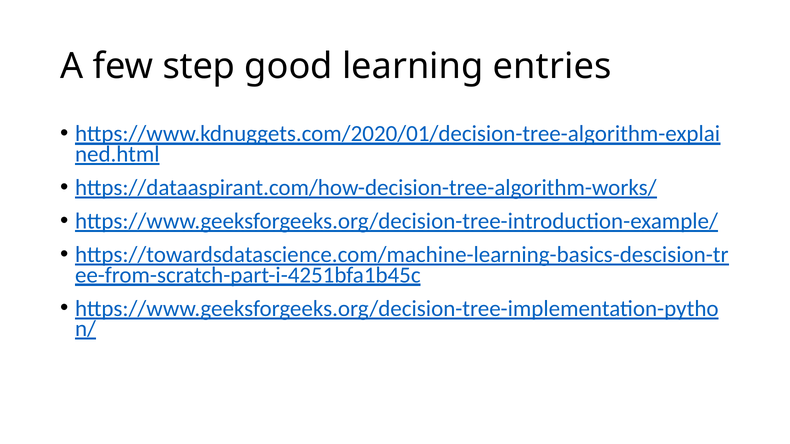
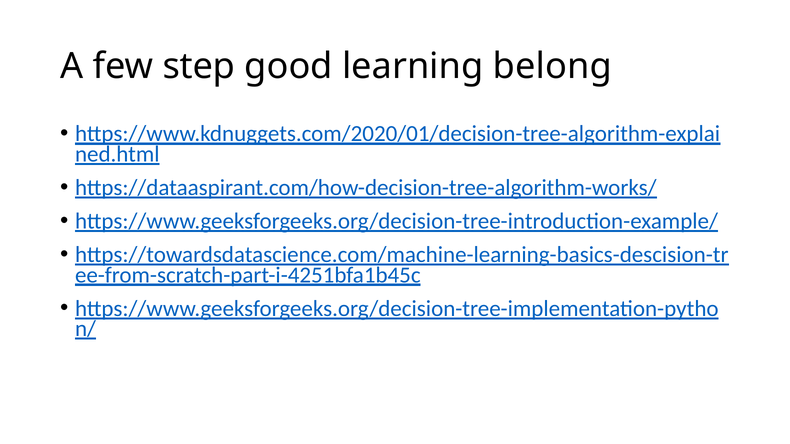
entries: entries -> belong
